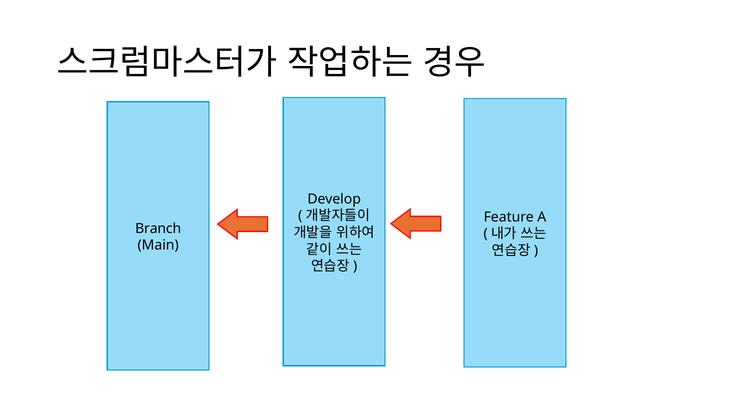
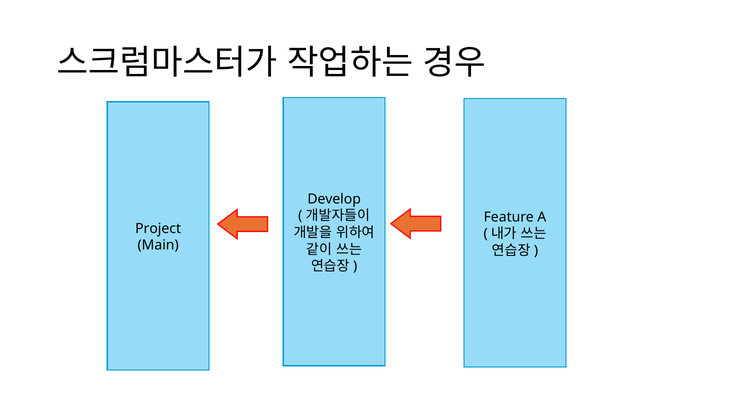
Branch: Branch -> Project
